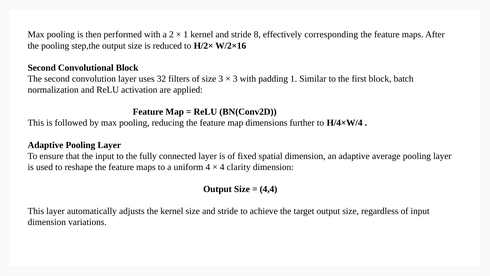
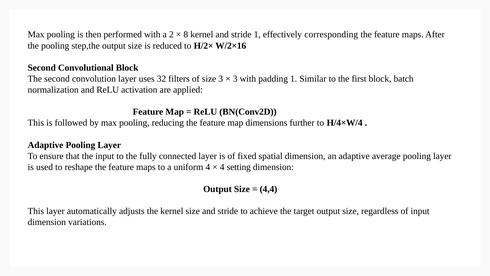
1 at (186, 35): 1 -> 8
stride 8: 8 -> 1
clarity: clarity -> setting
